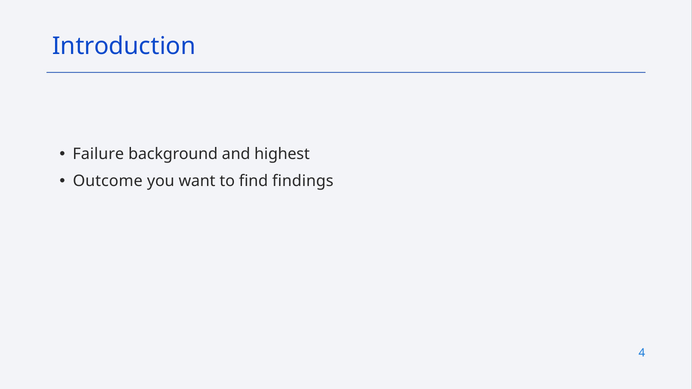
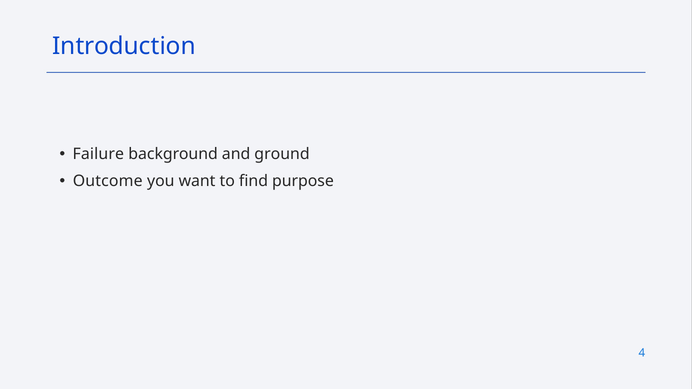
highest: highest -> ground
findings: findings -> purpose
